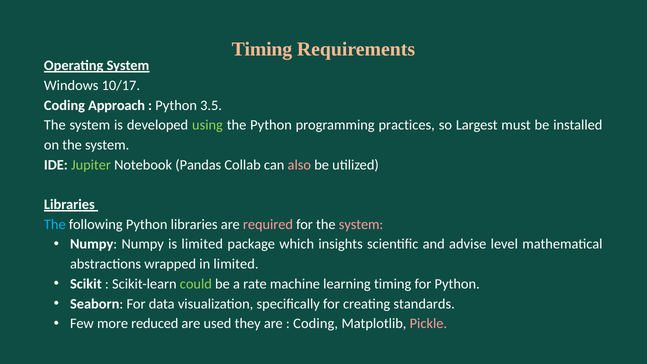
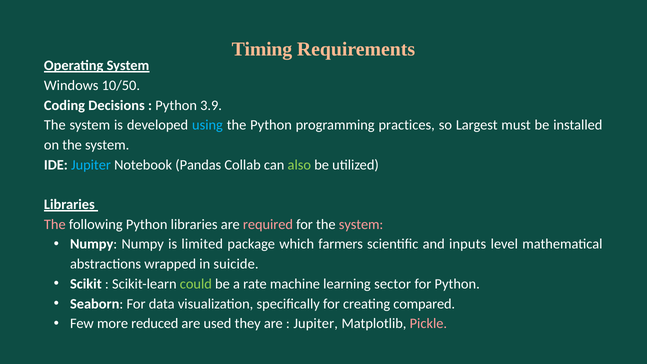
10/17: 10/17 -> 10/50
Approach: Approach -> Decisions
3.5: 3.5 -> 3.9
using colour: light green -> light blue
Jupiter at (91, 165) colour: light green -> light blue
also colour: pink -> light green
The at (55, 224) colour: light blue -> pink
insights: insights -> farmers
advise: advise -> inputs
in limited: limited -> suicide
learning timing: timing -> sector
standards: standards -> compared
Coding at (316, 324): Coding -> Jupiter
